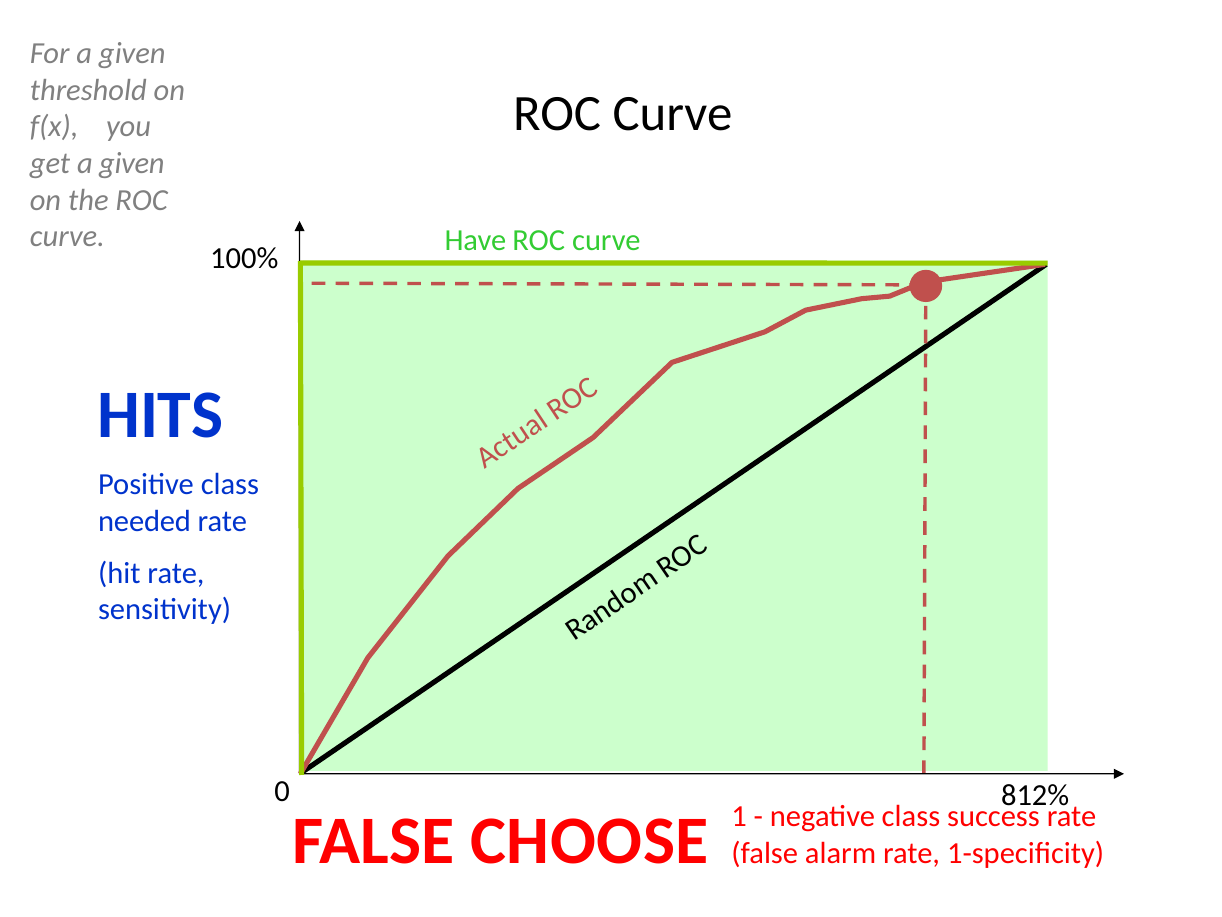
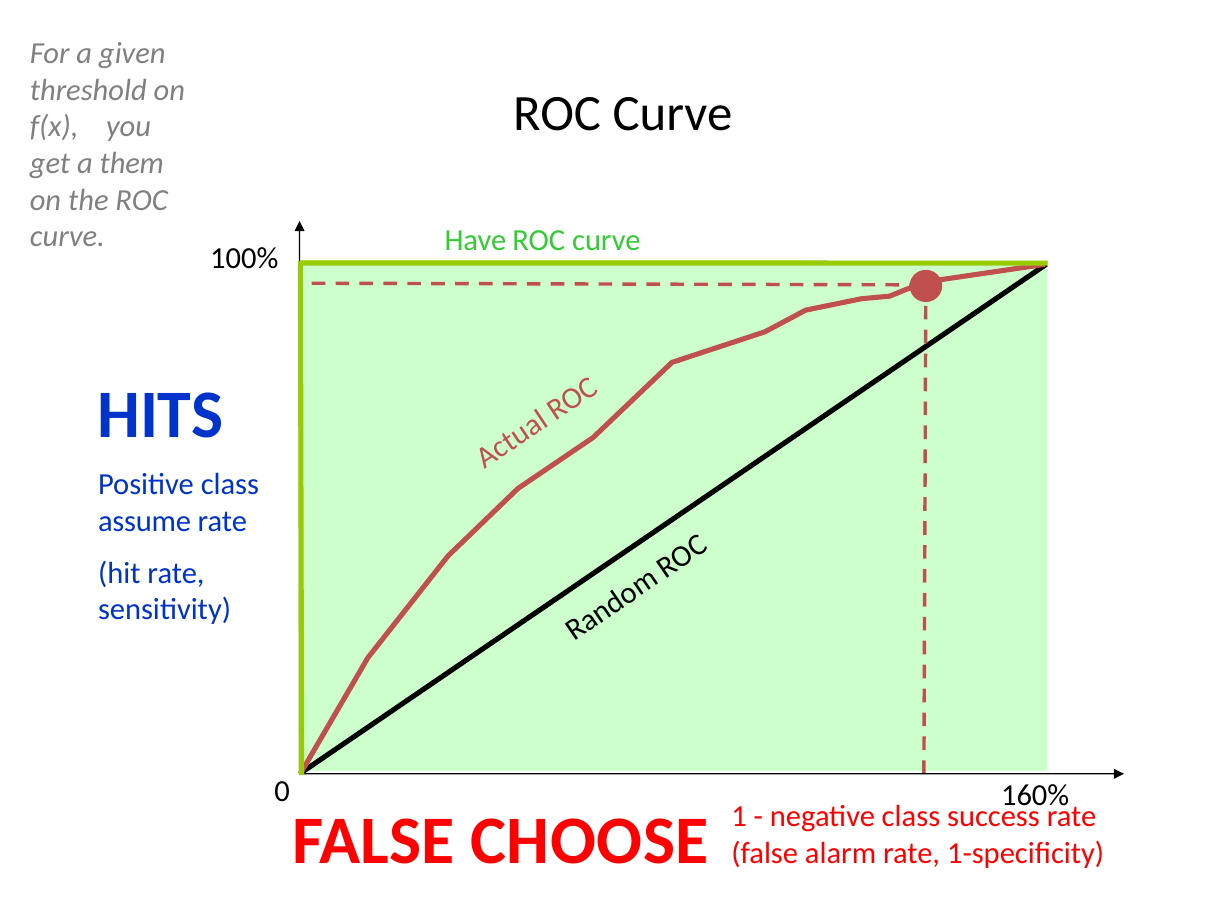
get a given: given -> them
needed: needed -> assume
812%: 812% -> 160%
